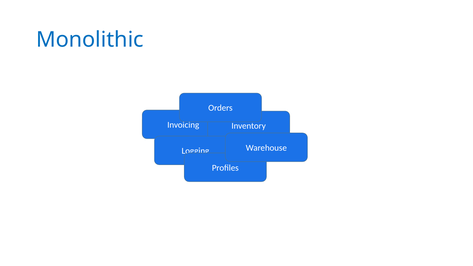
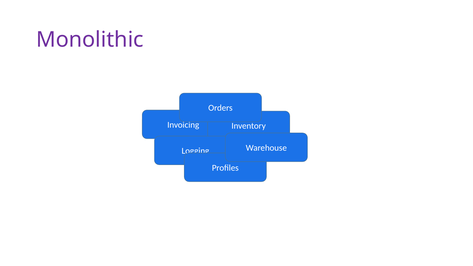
Monolithic colour: blue -> purple
